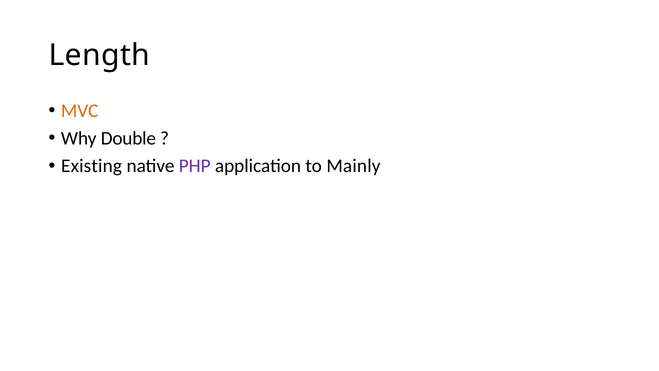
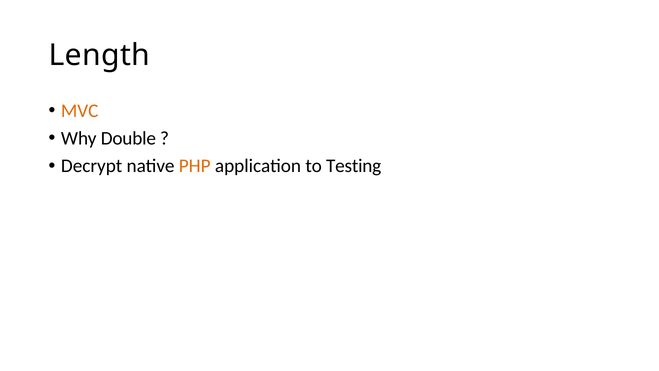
Existing: Existing -> Decrypt
PHP colour: purple -> orange
Mainly: Mainly -> Testing
